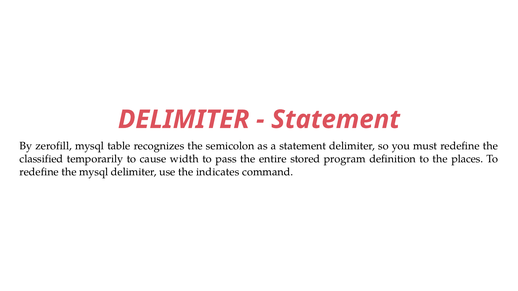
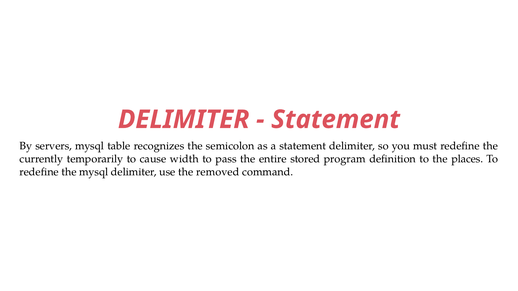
zerofill: zerofill -> servers
classified: classified -> currently
indicates: indicates -> removed
